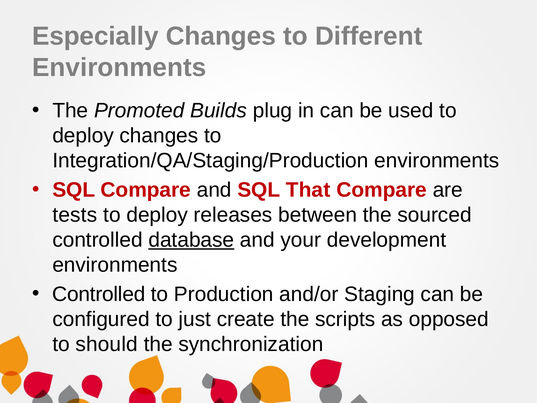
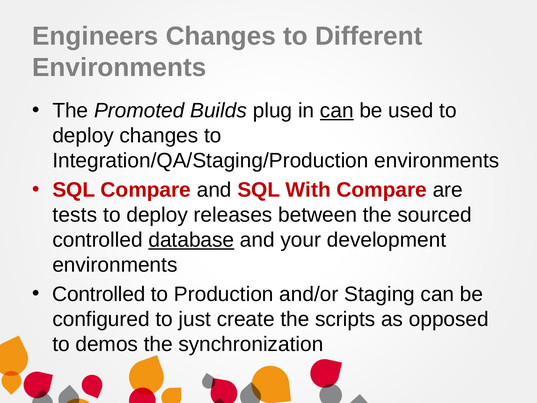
Especially: Especially -> Engineers
can at (337, 111) underline: none -> present
That: That -> With
should: should -> demos
